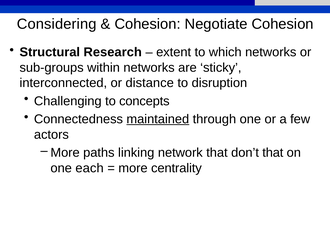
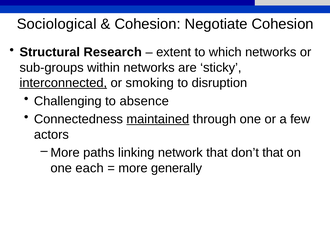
Considering: Considering -> Sociological
interconnected underline: none -> present
distance: distance -> smoking
concepts: concepts -> absence
centrality: centrality -> generally
